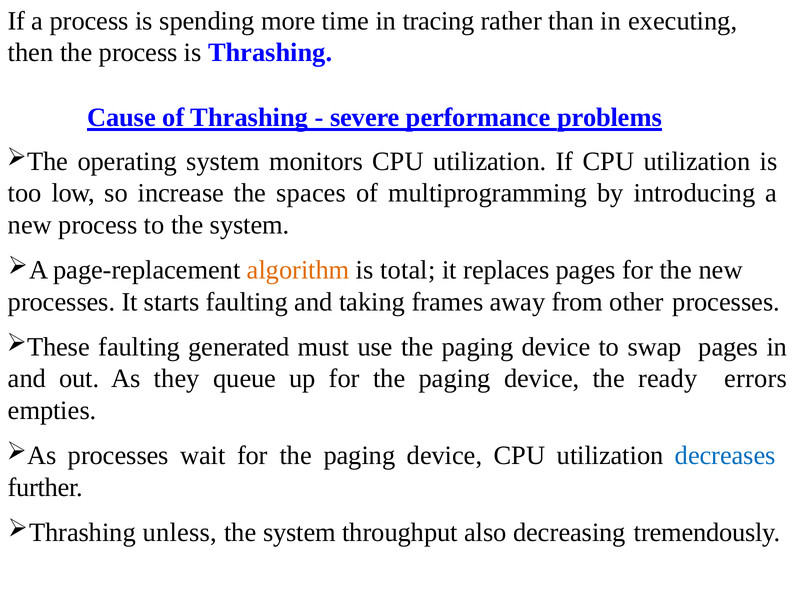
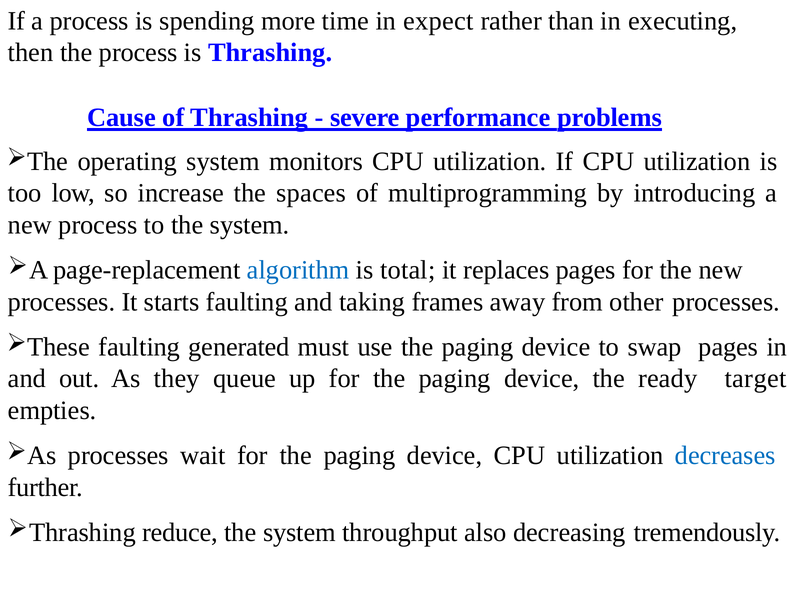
tracing: tracing -> expect
algorithm colour: orange -> blue
errors: errors -> target
unless: unless -> reduce
